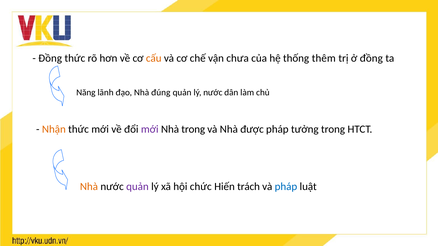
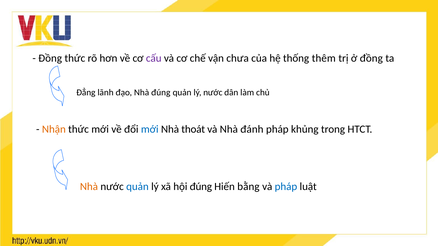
cấu colour: orange -> purple
Năng: Năng -> Đẳng
mới at (150, 129) colour: purple -> blue
Nhà trong: trong -> thoát
được: được -> đánh
tưởng: tưởng -> khủng
quản at (137, 187) colour: purple -> blue
hội chức: chức -> đúng
trách: trách -> bằng
